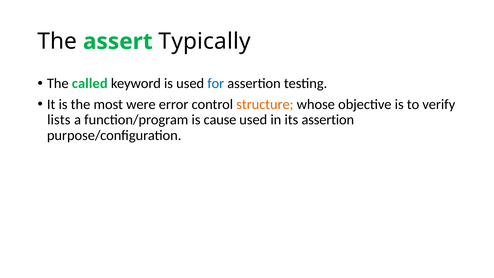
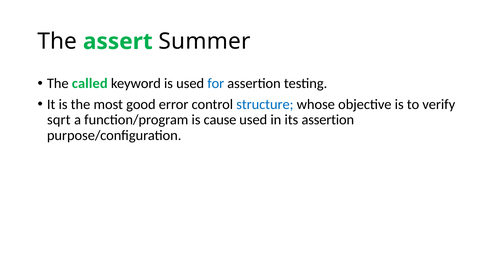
Typically: Typically -> Summer
were: were -> good
structure colour: orange -> blue
lists: lists -> sqrt
